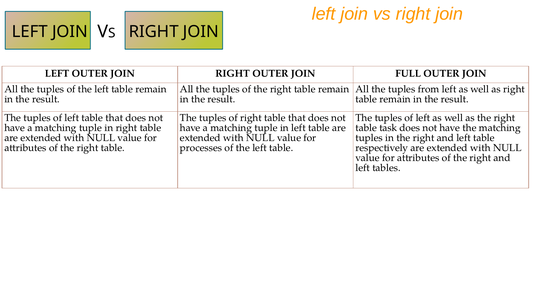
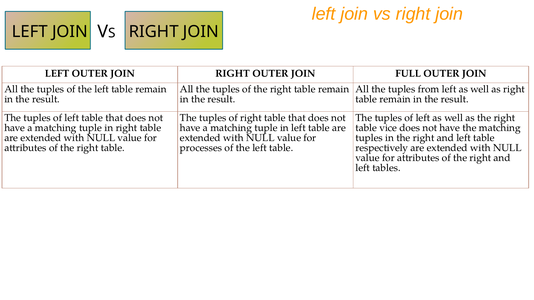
task: task -> vice
